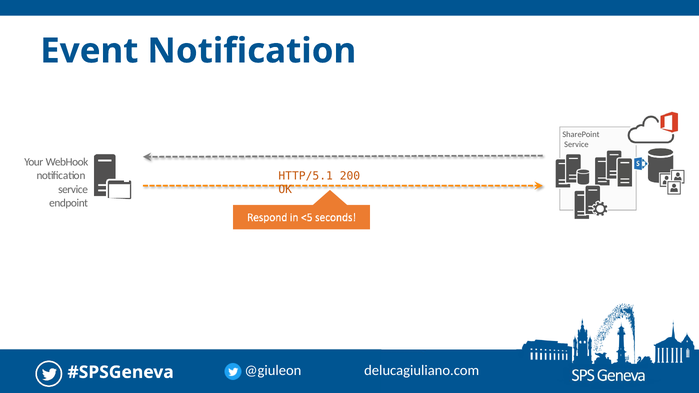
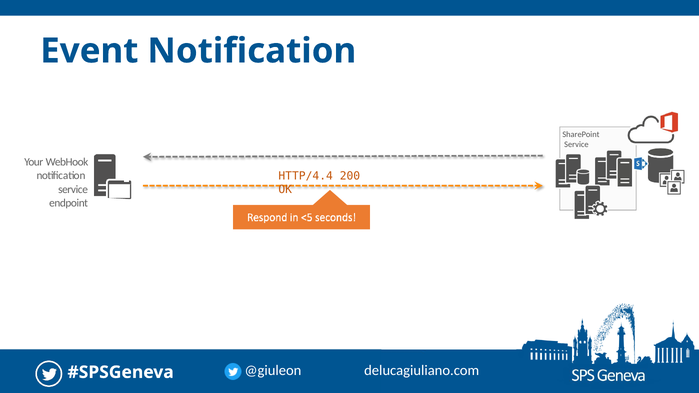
HTTP/5.1: HTTP/5.1 -> HTTP/4.4
